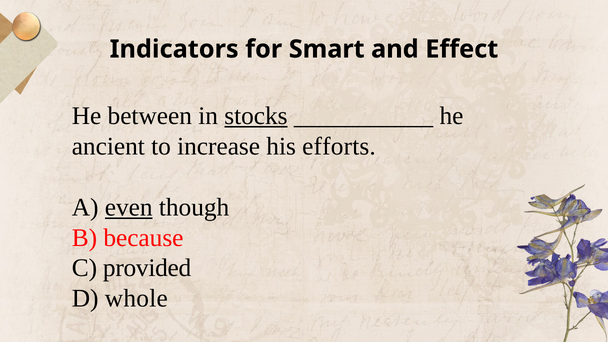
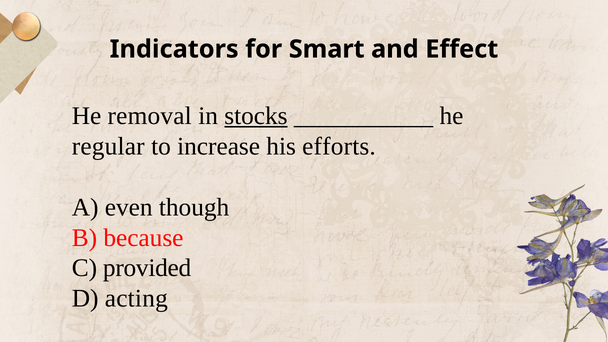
between: between -> removal
ancient: ancient -> regular
even underline: present -> none
whole: whole -> acting
